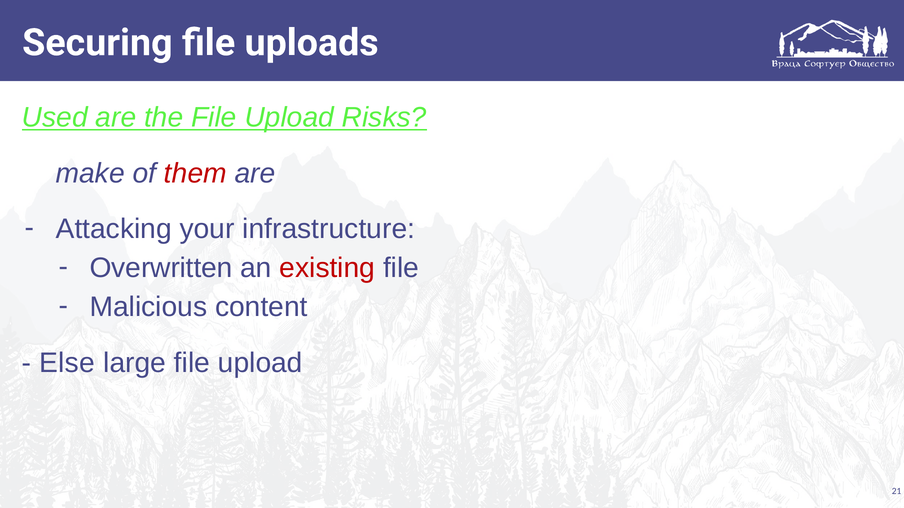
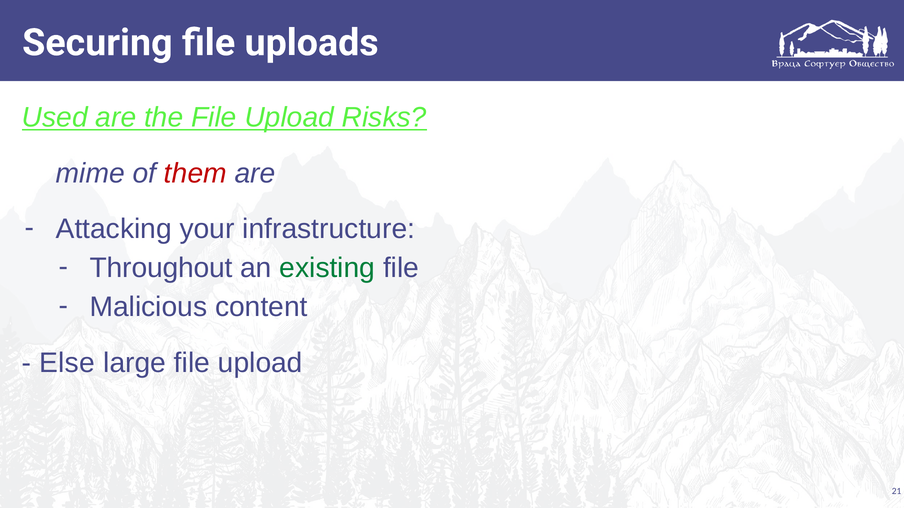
make: make -> mime
Overwritten: Overwritten -> Throughout
existing colour: red -> green
